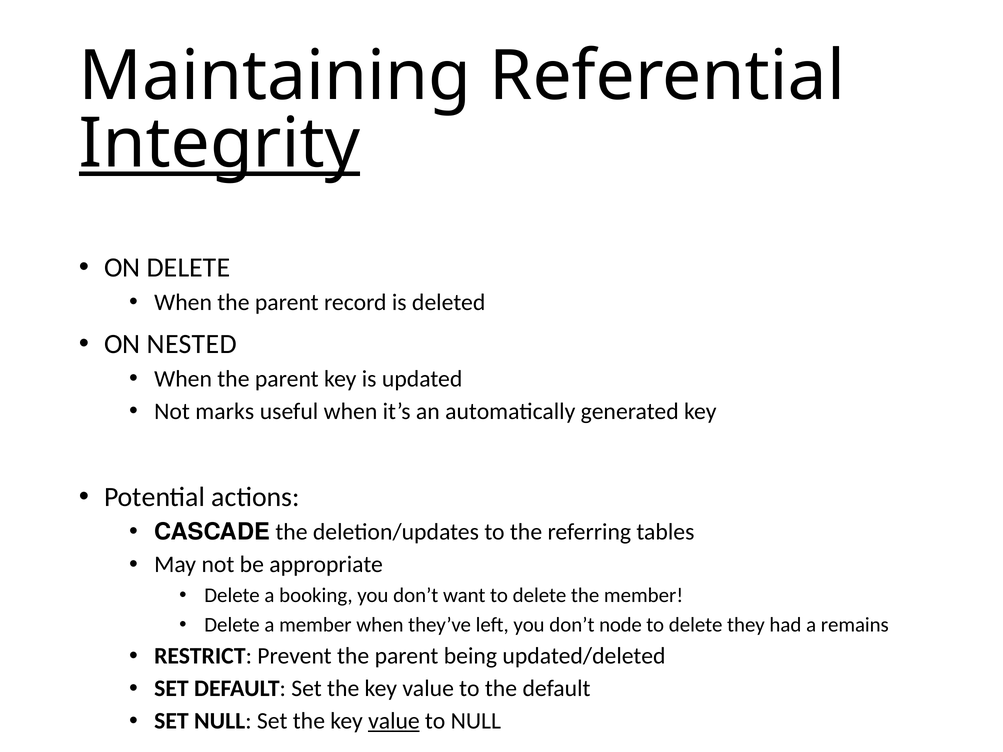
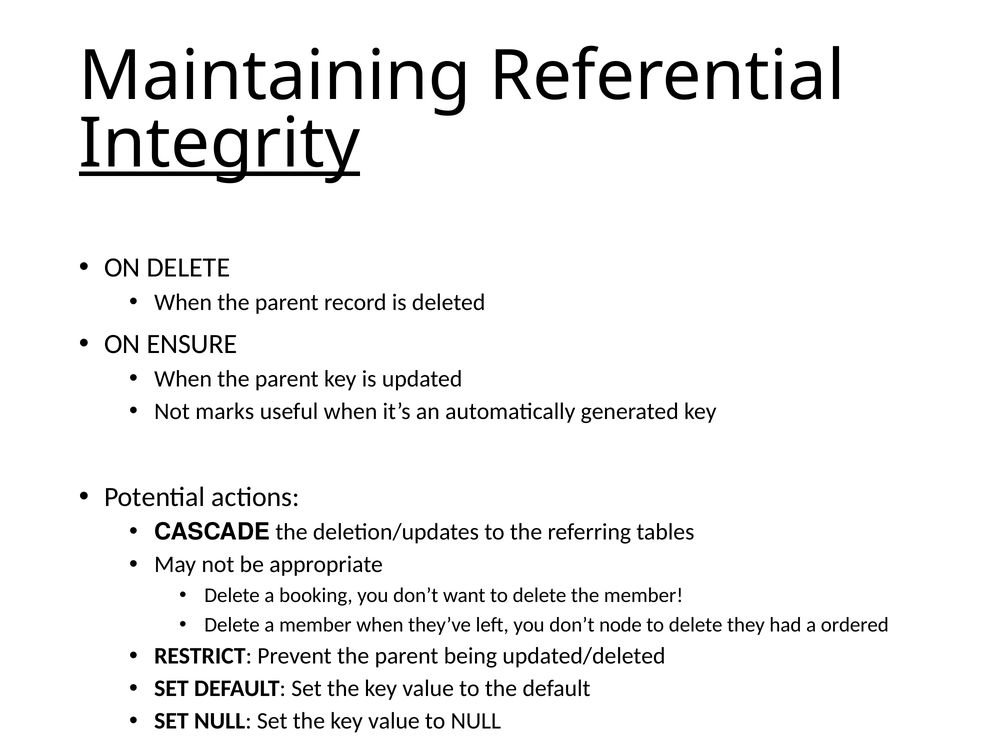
NESTED: NESTED -> ENSURE
remains: remains -> ordered
value at (394, 721) underline: present -> none
